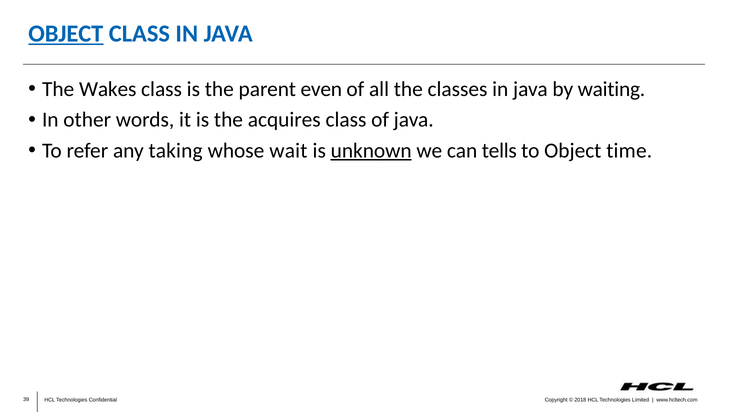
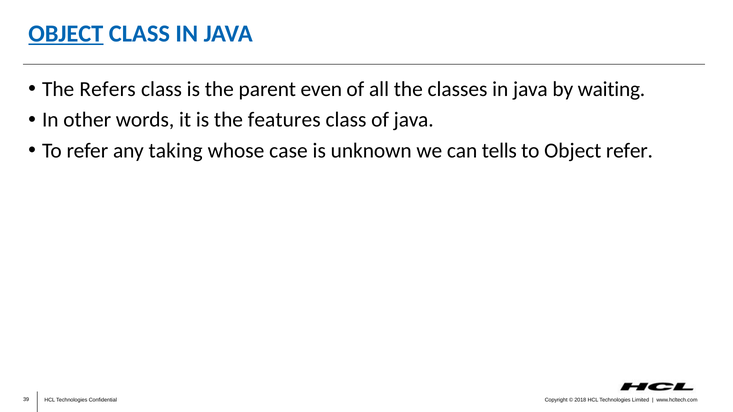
Wakes: Wakes -> Refers
acquires: acquires -> features
wait: wait -> case
unknown underline: present -> none
Object time: time -> refer
